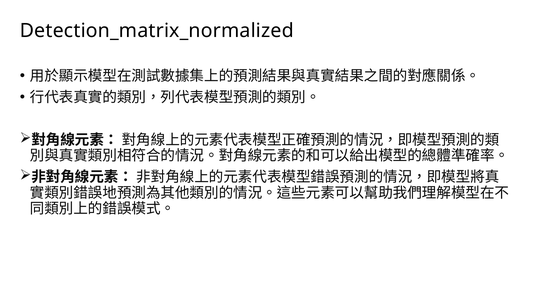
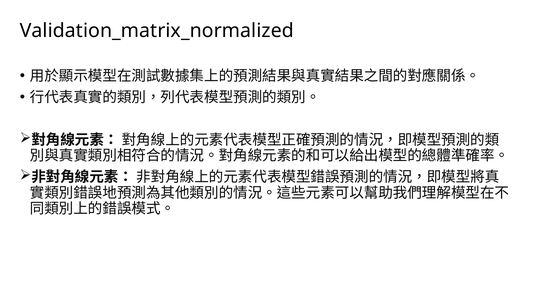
Detection_matrix_normalized: Detection_matrix_normalized -> Validation_matrix_normalized
